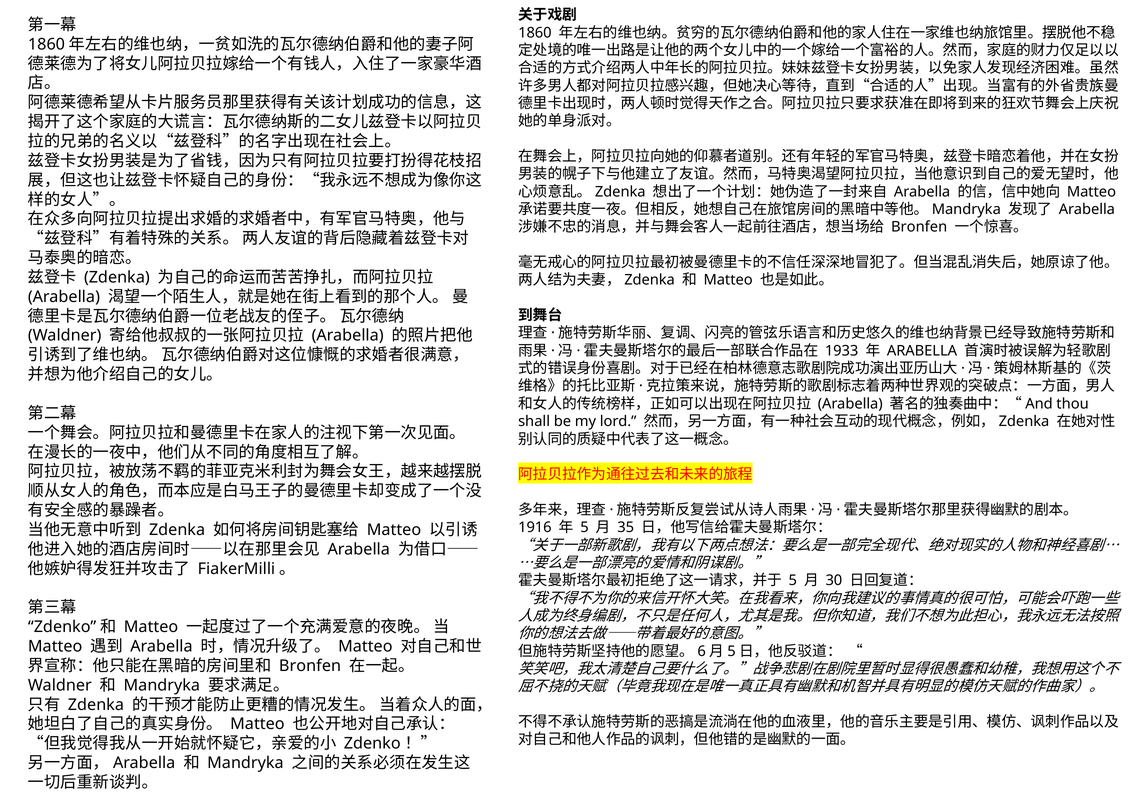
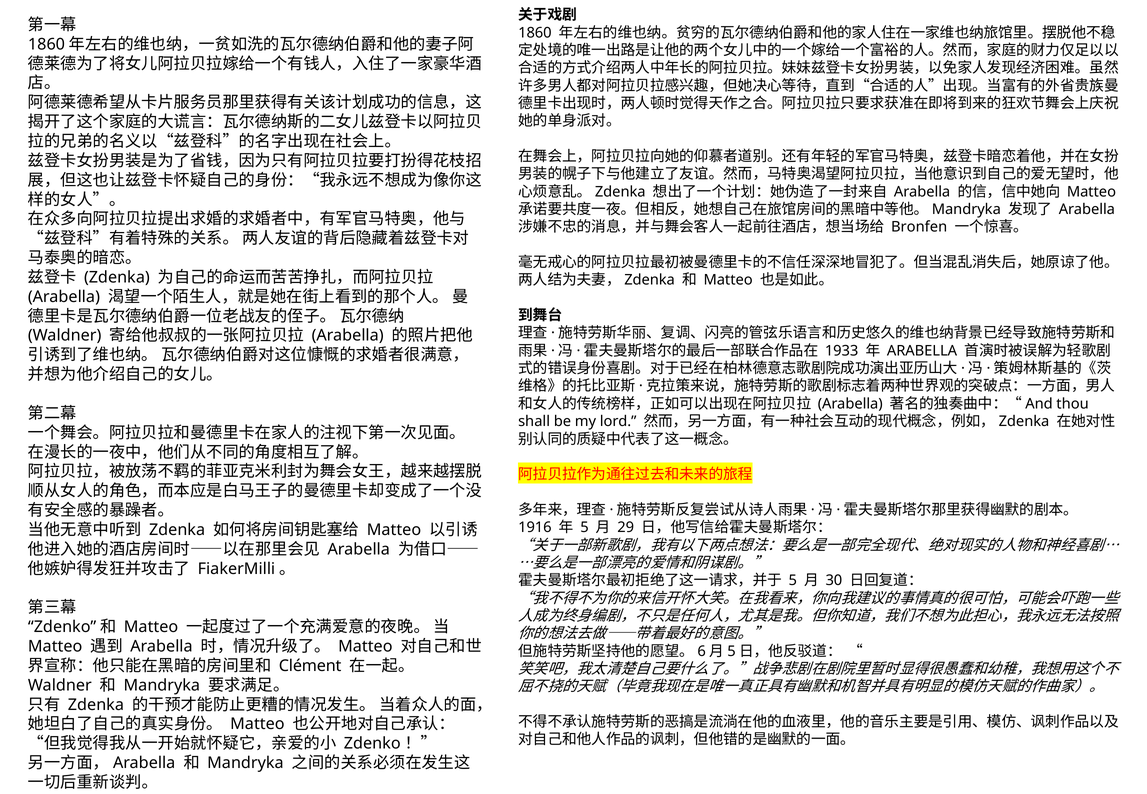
35: 35 -> 29
Bronfen at (310, 666): Bronfen -> Clément
